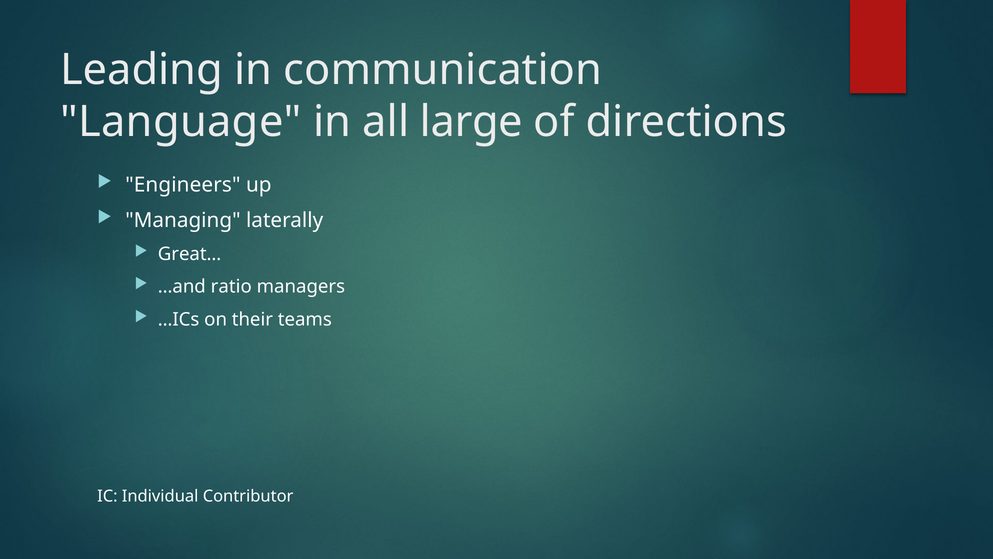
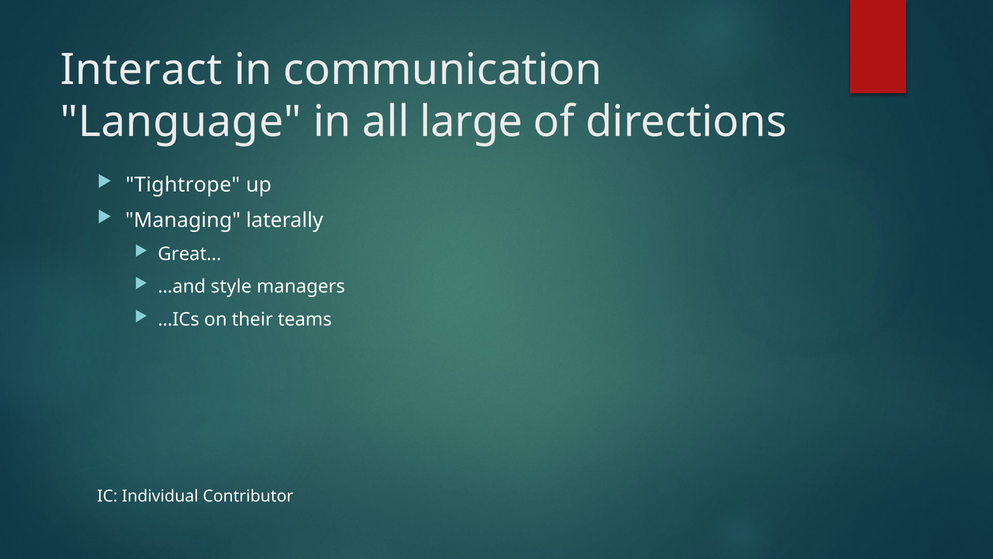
Leading: Leading -> Interact
Engineers: Engineers -> Tightrope
ratio: ratio -> style
